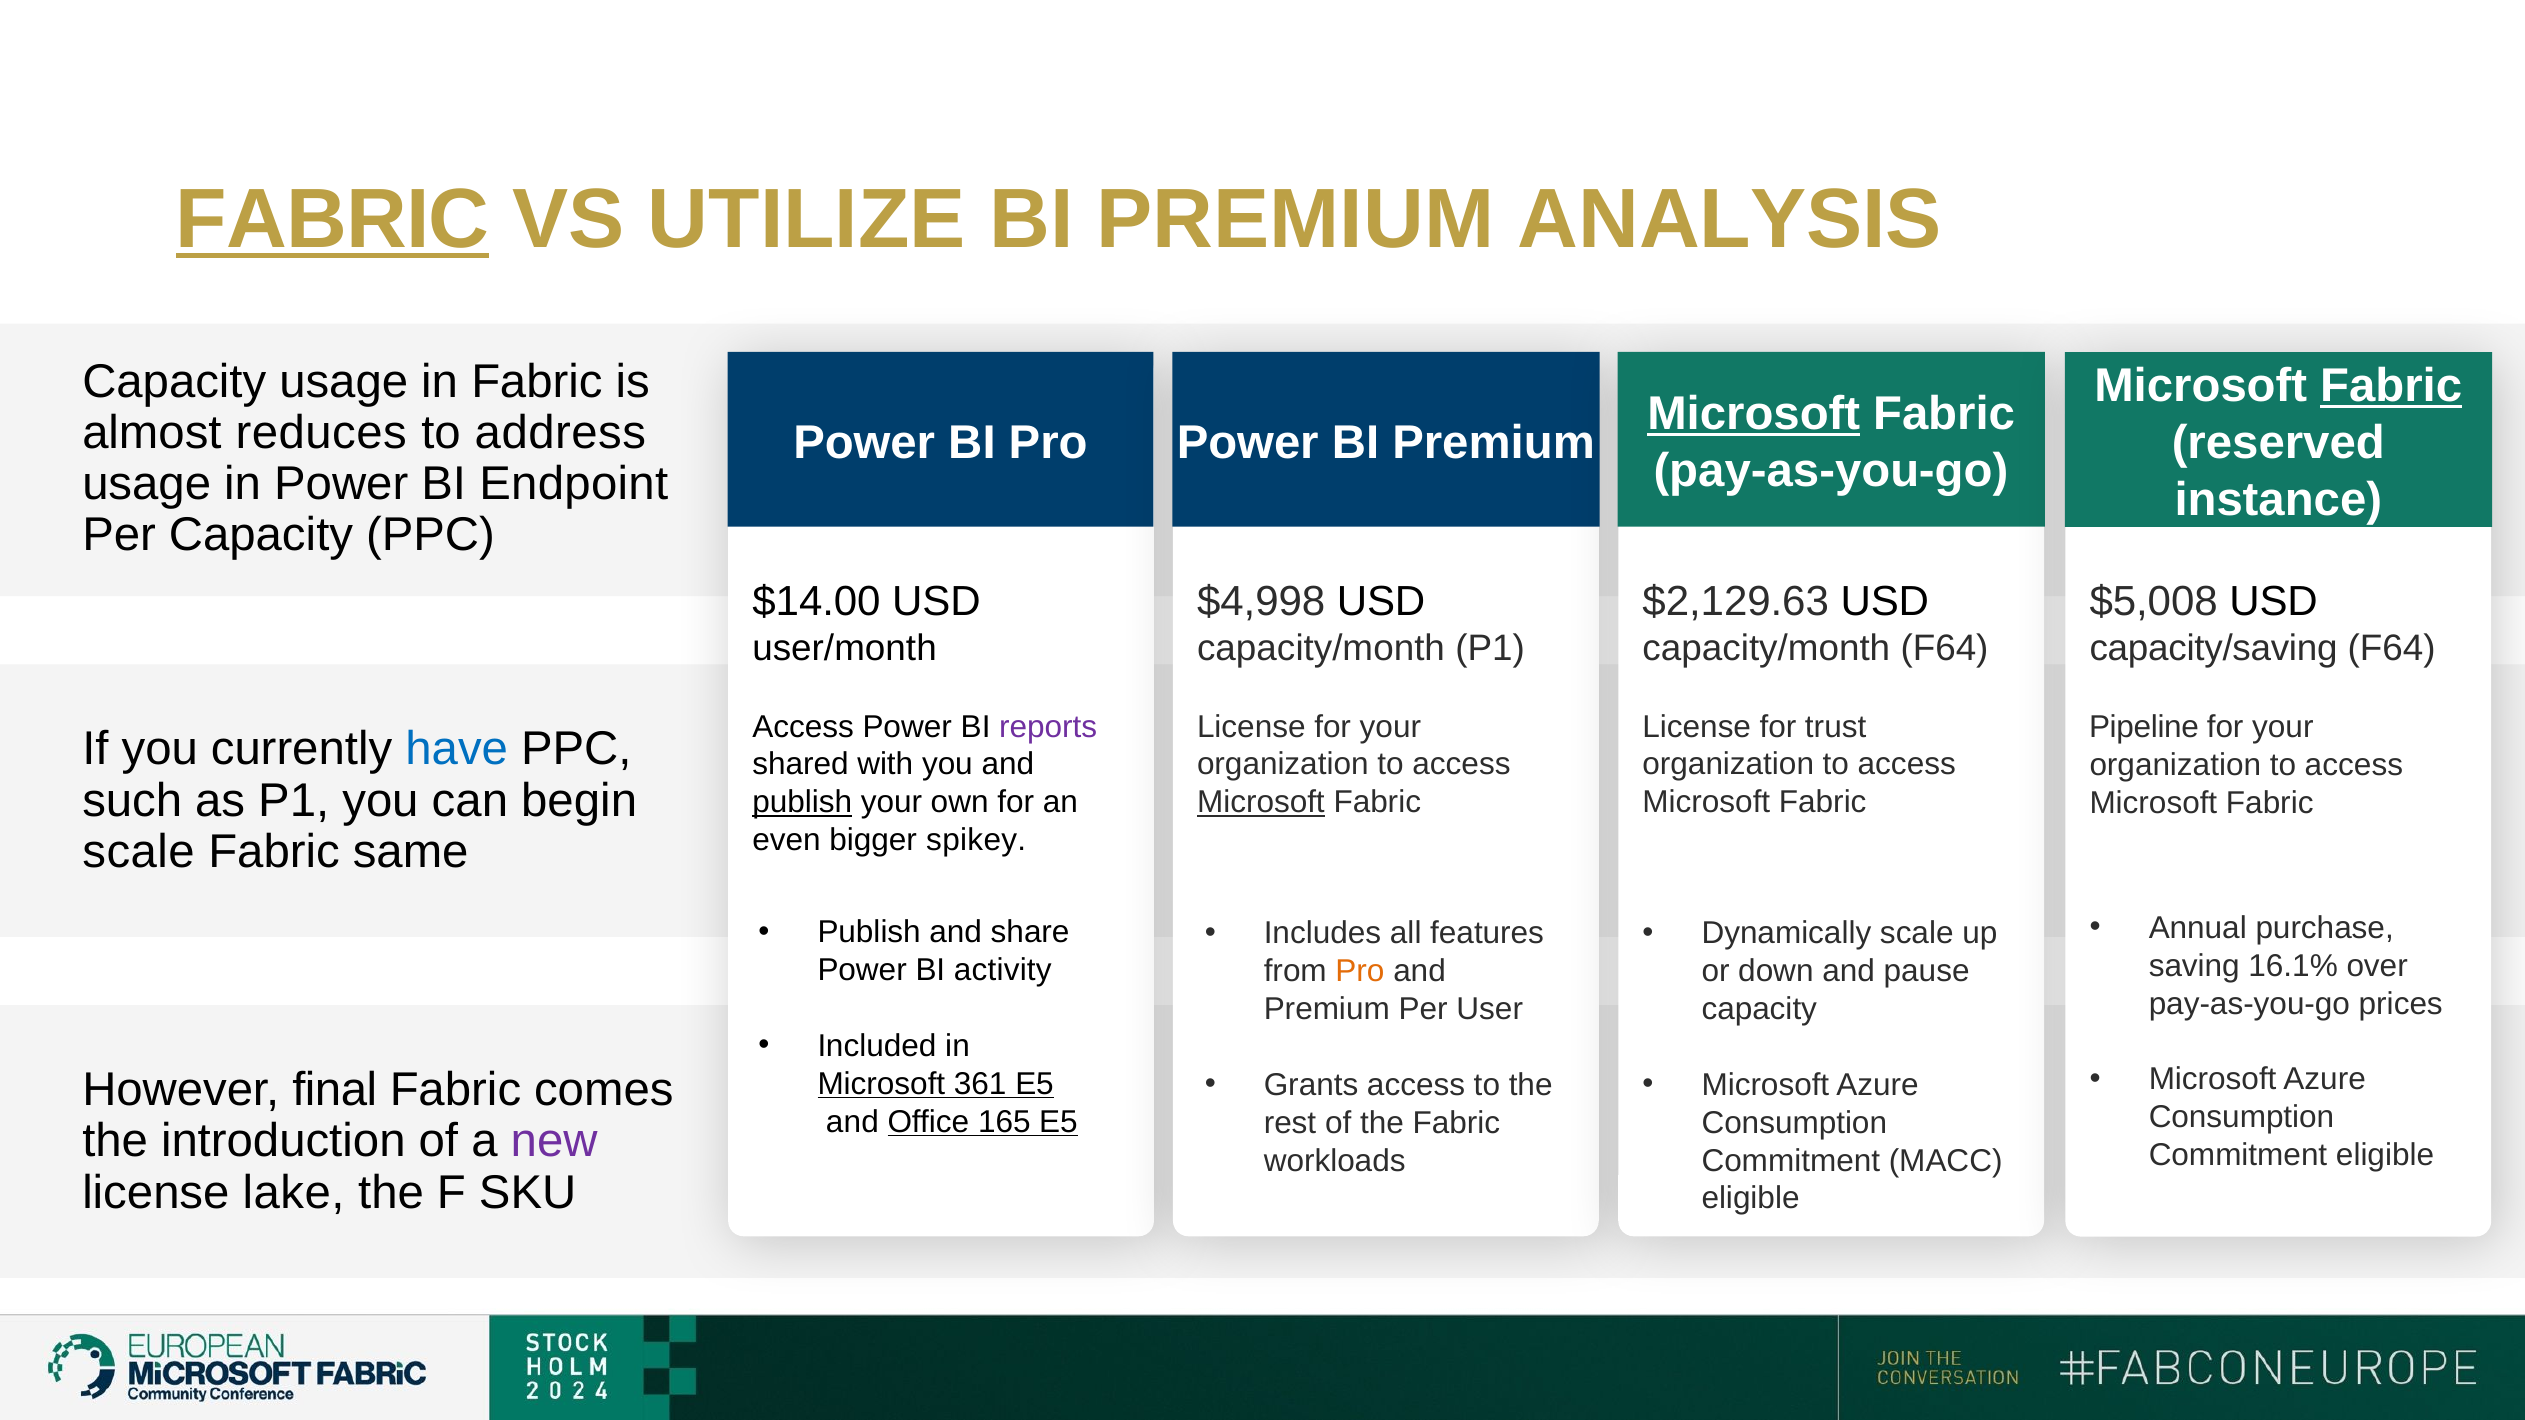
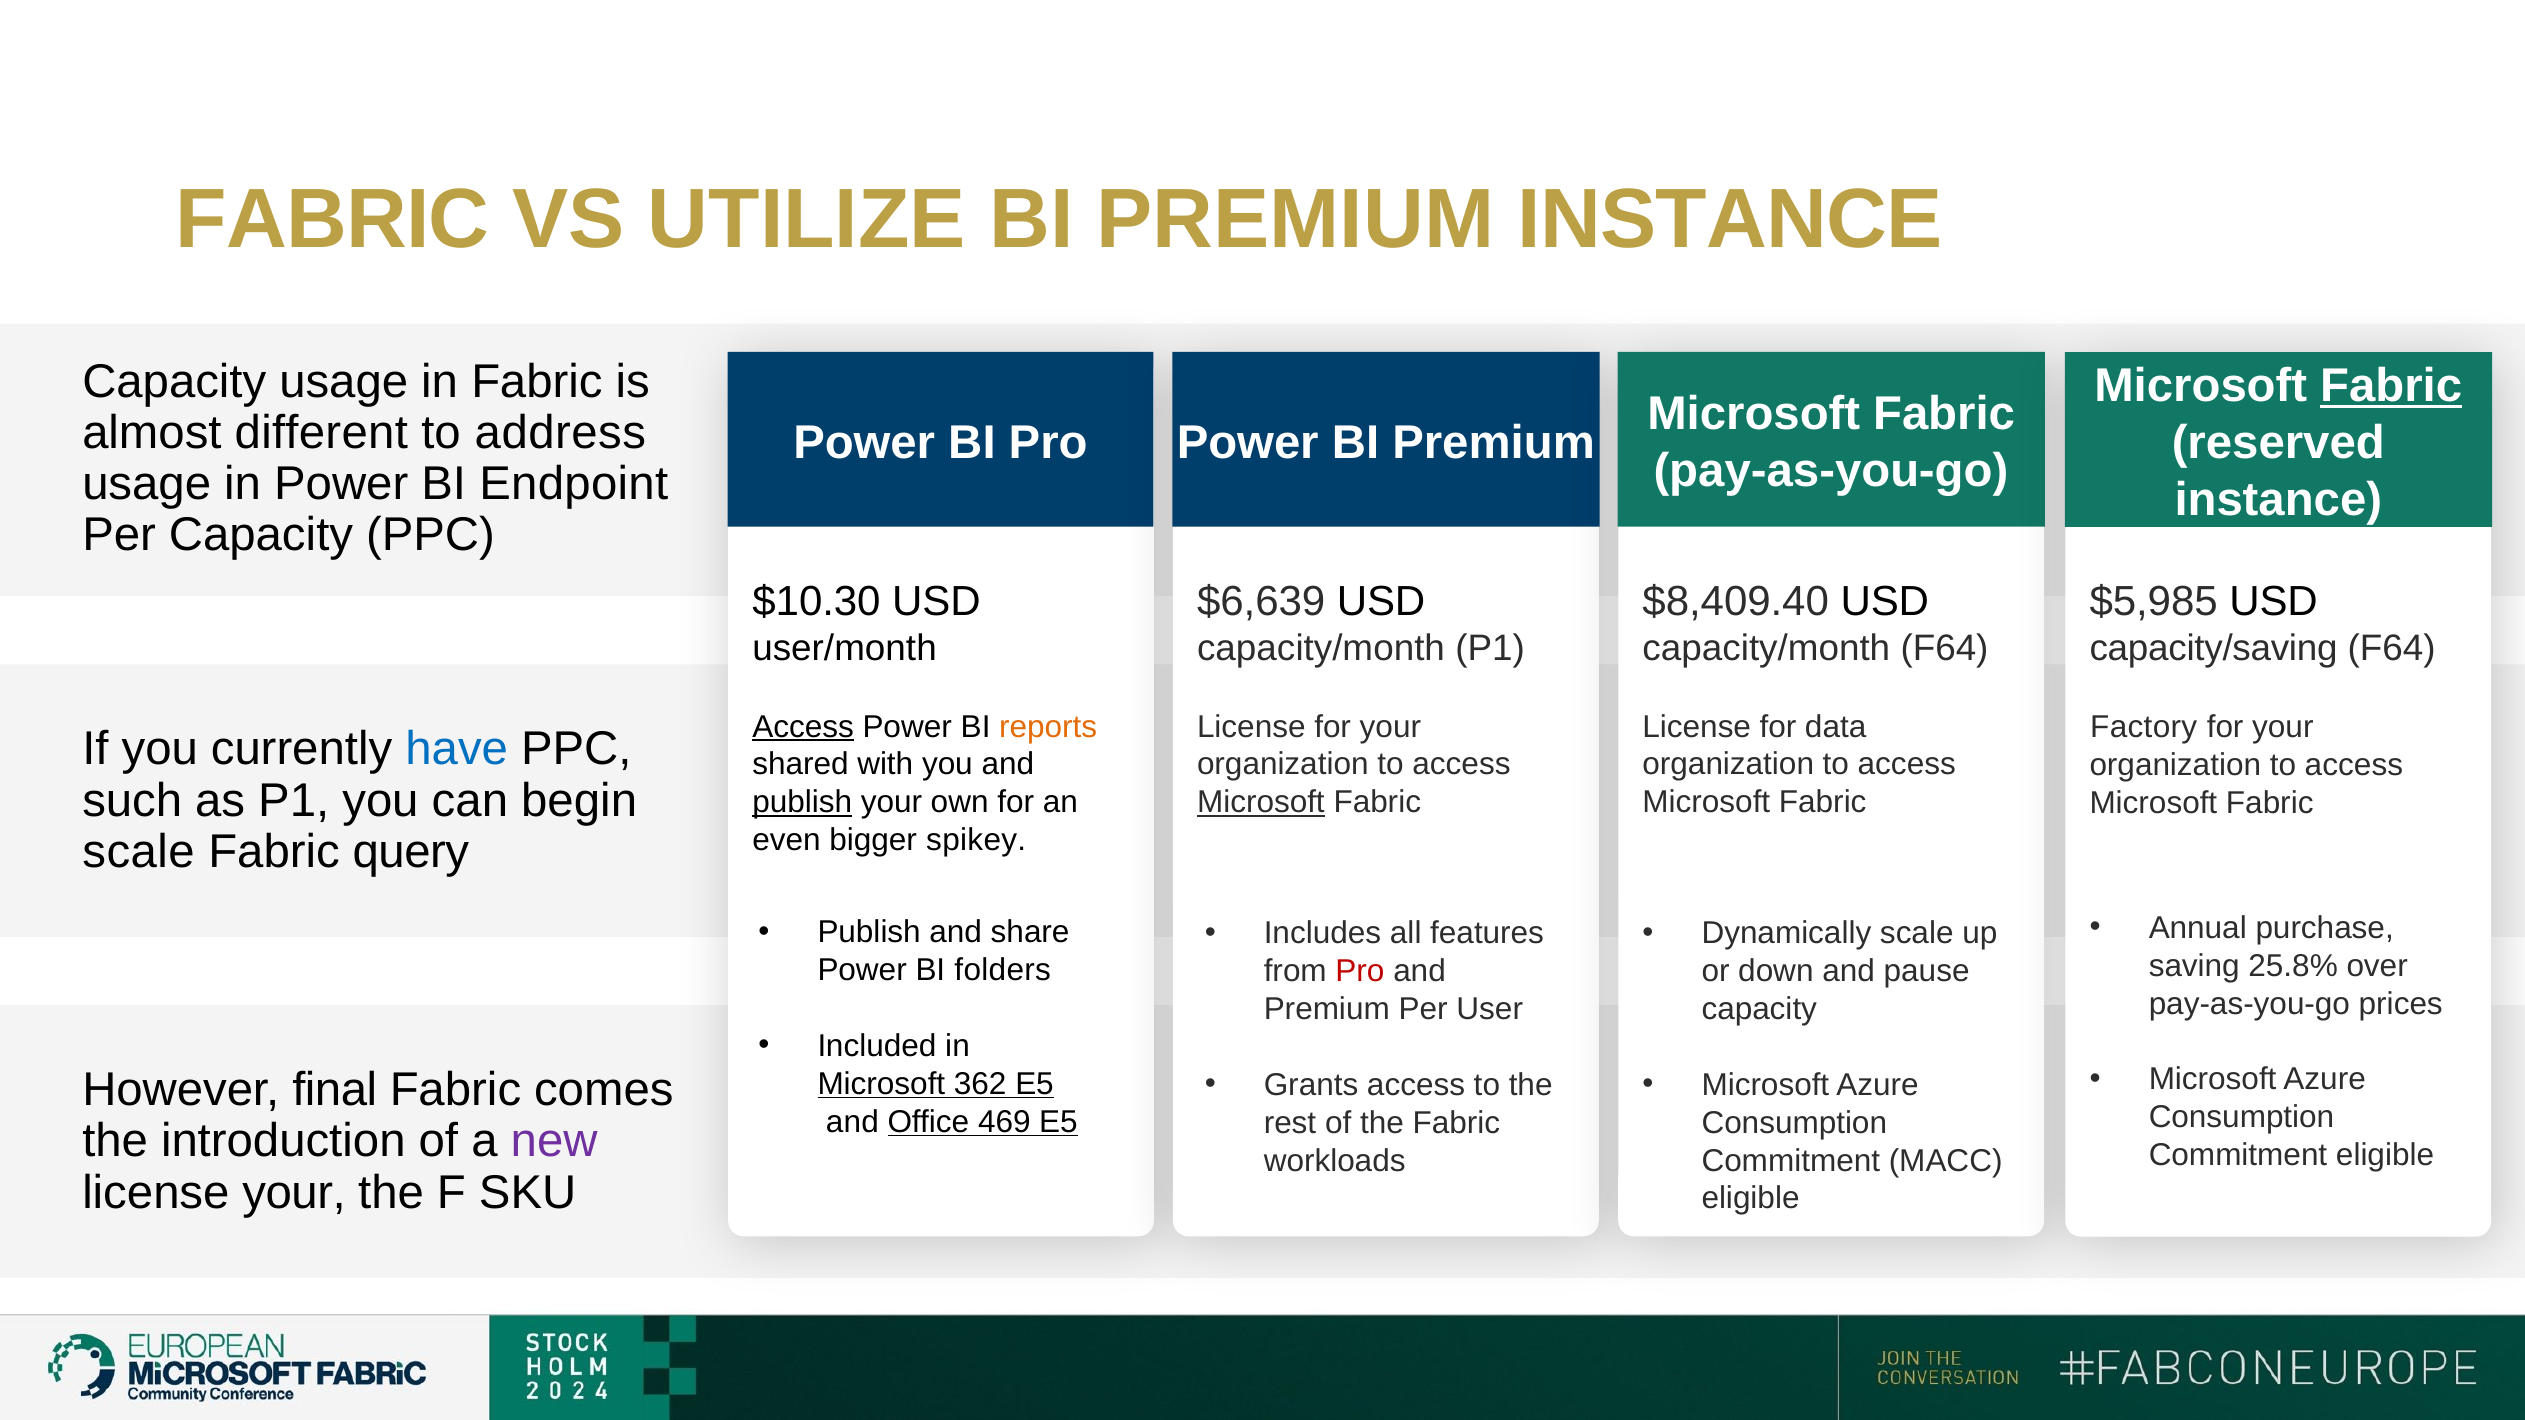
FABRIC at (333, 220) underline: present -> none
PREMIUM ANALYSIS: ANALYSIS -> INSTANCE
Microsoft at (1754, 414) underline: present -> none
reduces: reduces -> different
$14.00: $14.00 -> $10.30
$4,998: $4,998 -> $6,639
$2,129.63: $2,129.63 -> $8,409.40
$5,008: $5,008 -> $5,985
Access at (803, 727) underline: none -> present
reports colour: purple -> orange
trust: trust -> data
Pipeline: Pipeline -> Factory
same: same -> query
16.1%: 16.1% -> 25.8%
activity: activity -> folders
Pro at (1360, 971) colour: orange -> red
361: 361 -> 362
165: 165 -> 469
license lake: lake -> your
